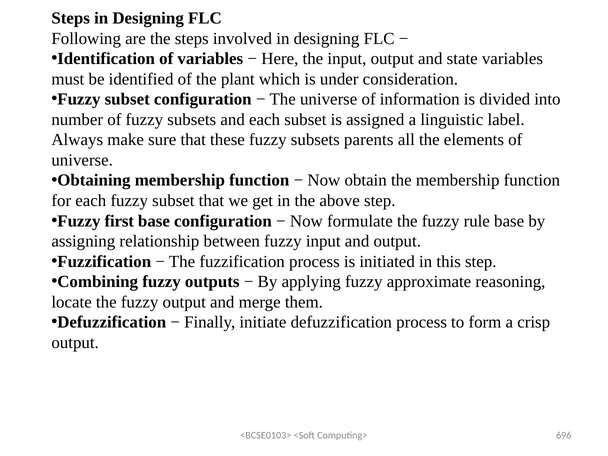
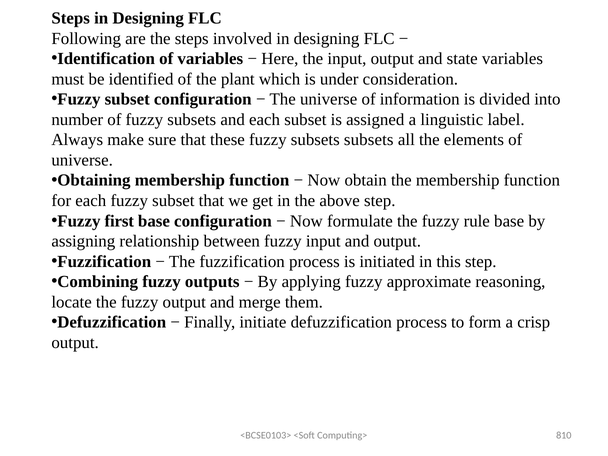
subsets parents: parents -> subsets
696: 696 -> 810
